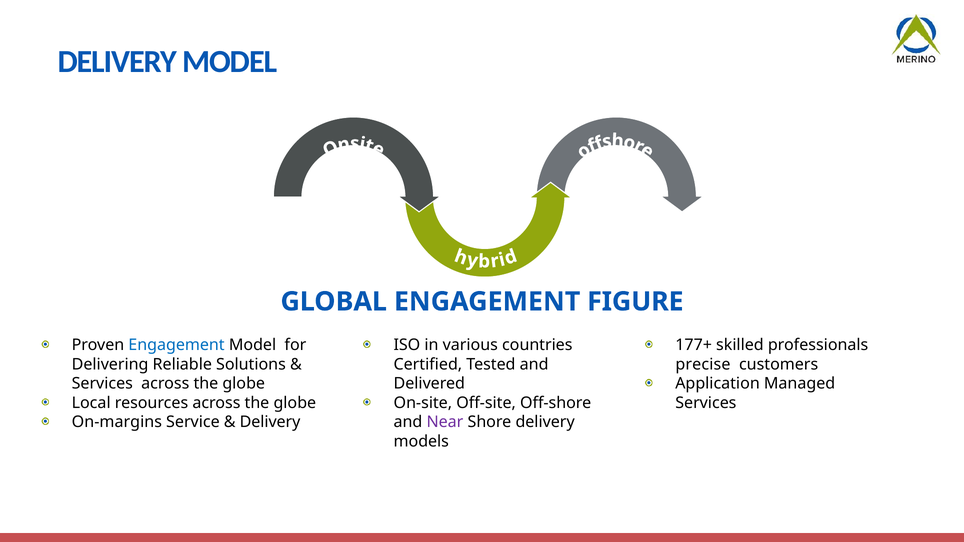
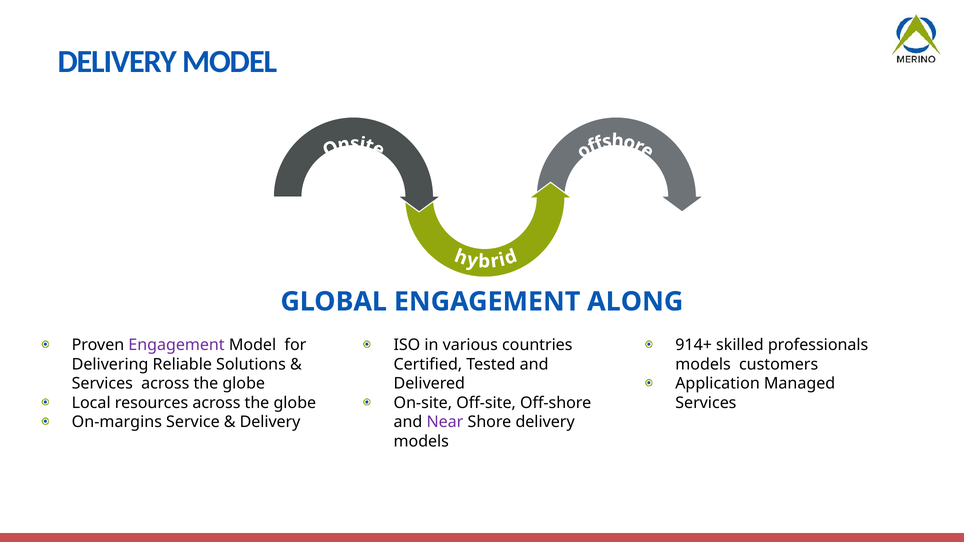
FIGURE: FIGURE -> ALONG
Engagement at (177, 345) colour: blue -> purple
177+: 177+ -> 914+
precise at (703, 365): precise -> models
